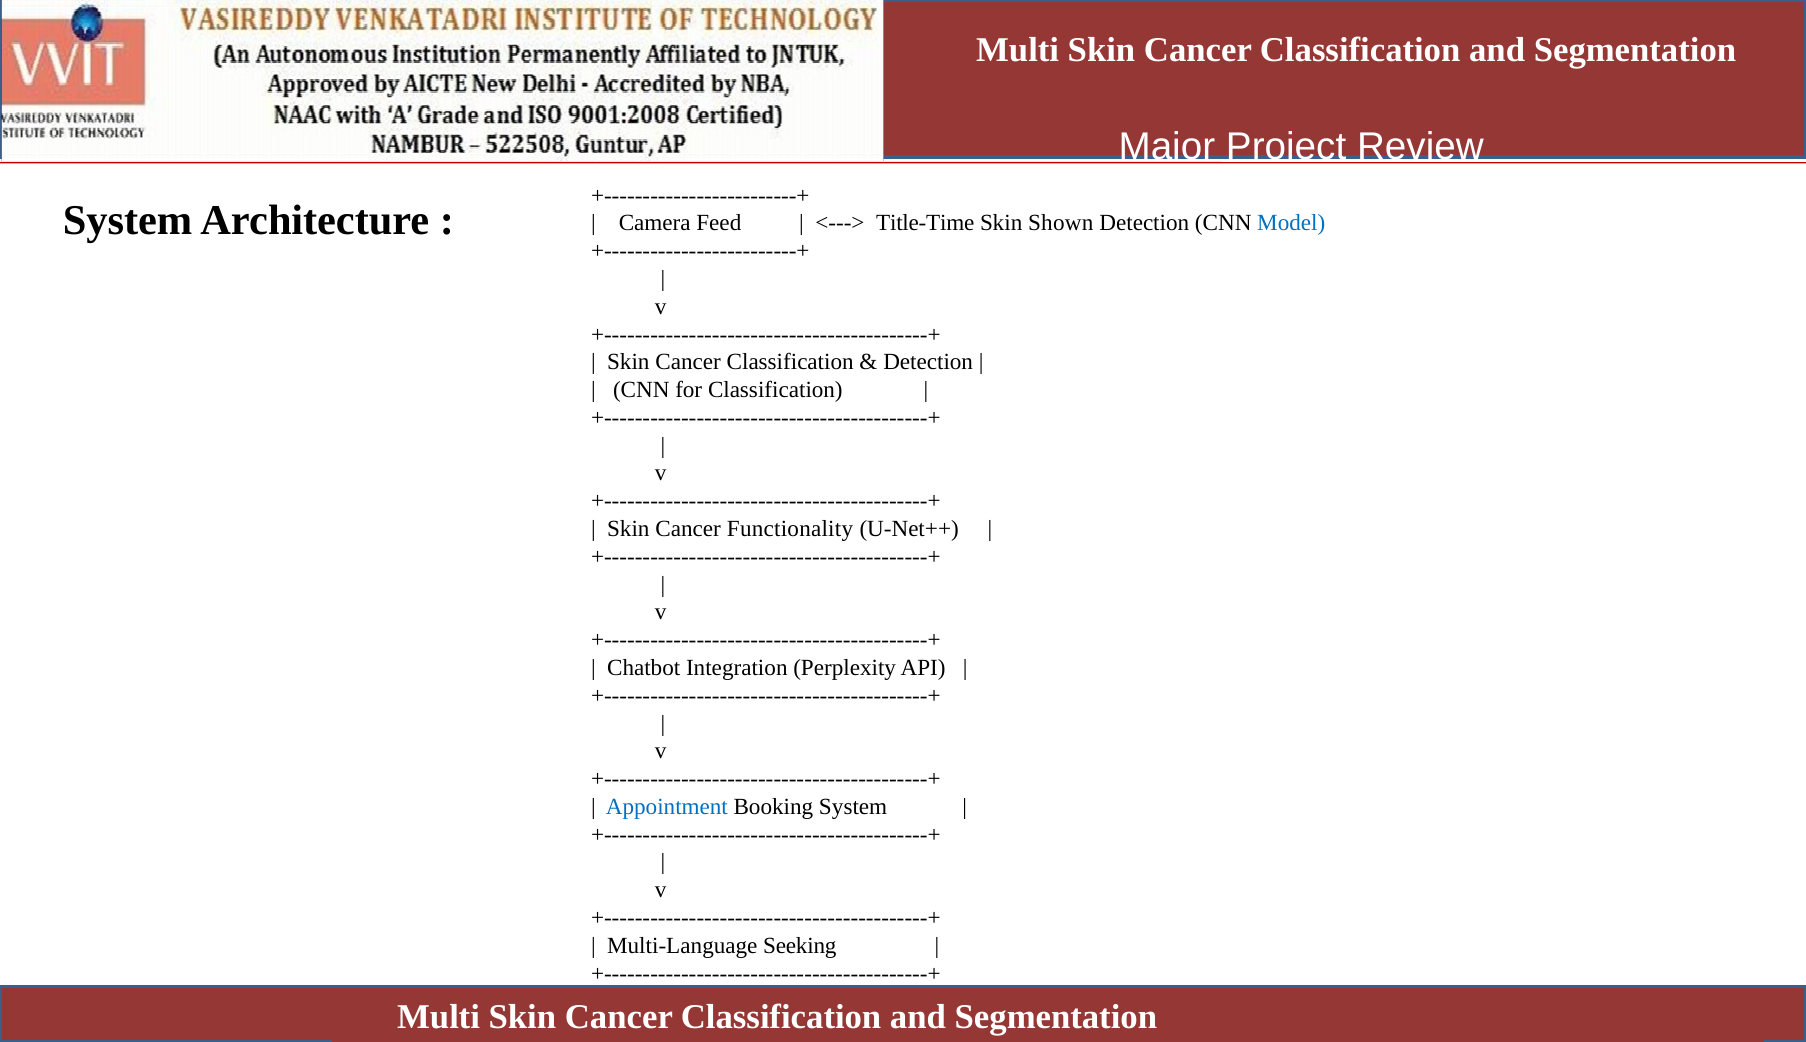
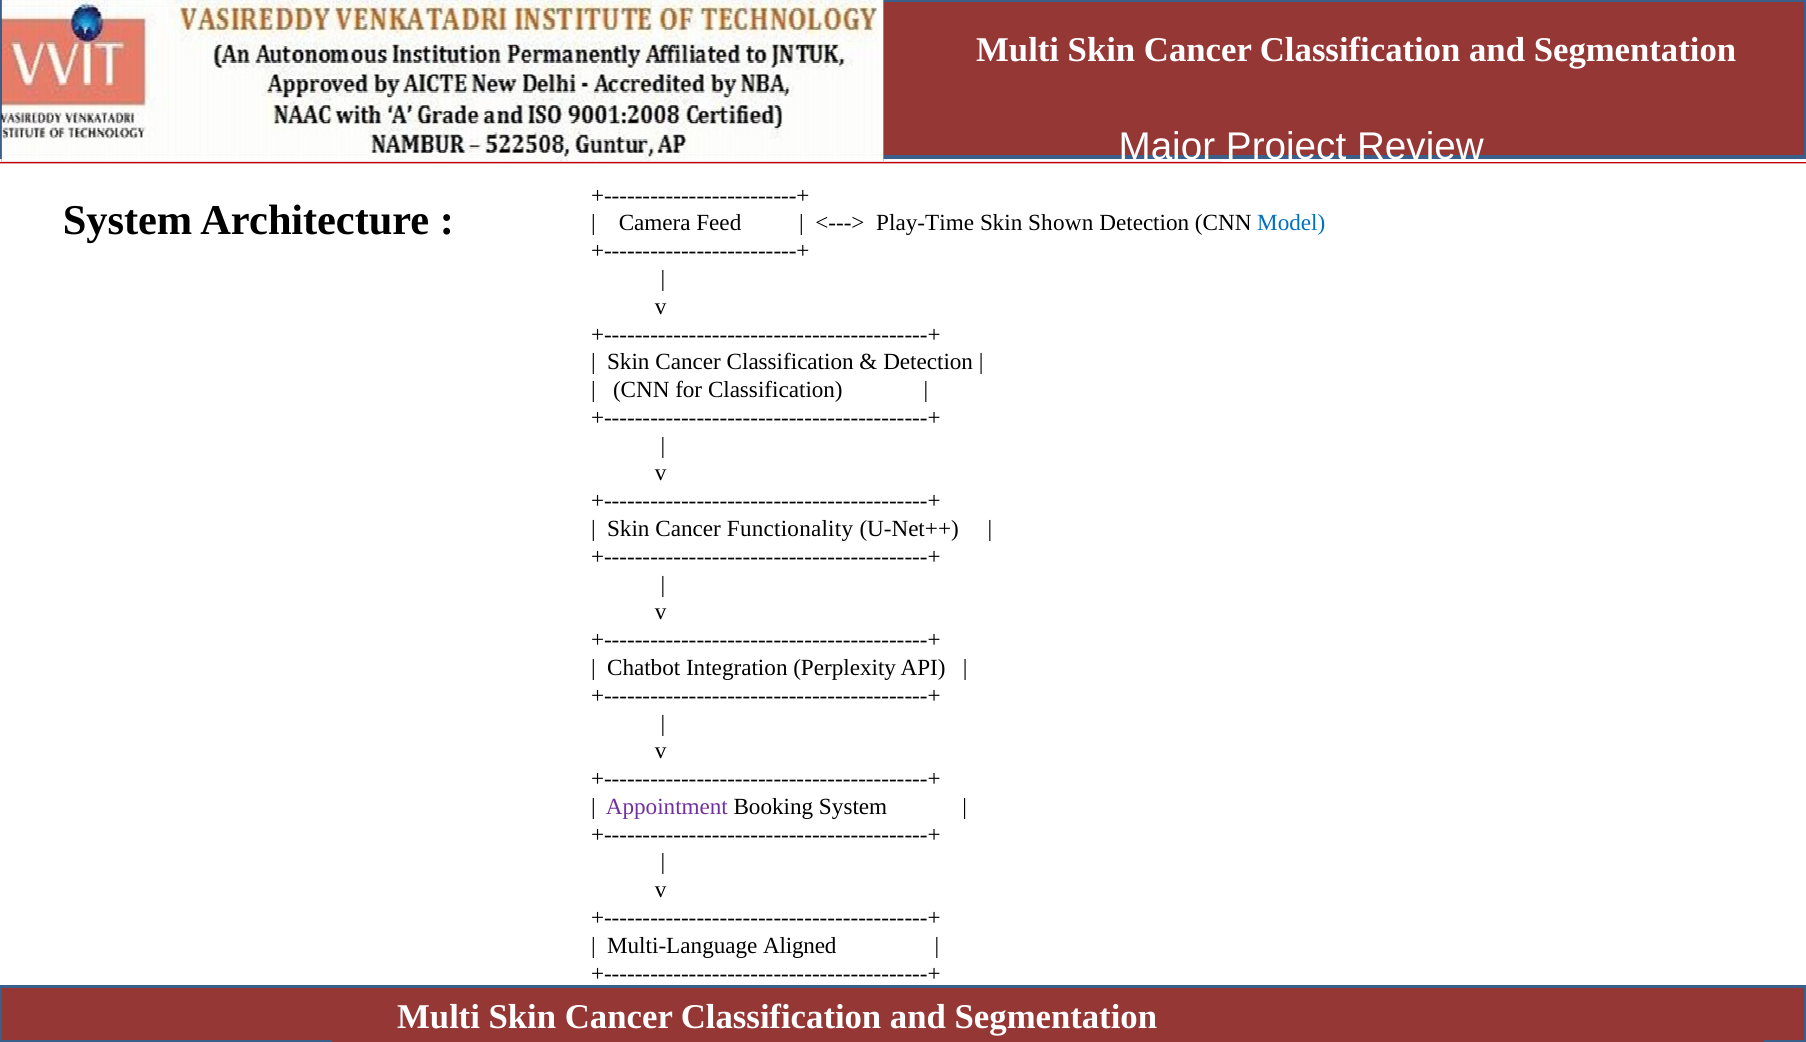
Title-Time: Title-Time -> Play-Time
Appointment colour: blue -> purple
Seeking: Seeking -> Aligned
